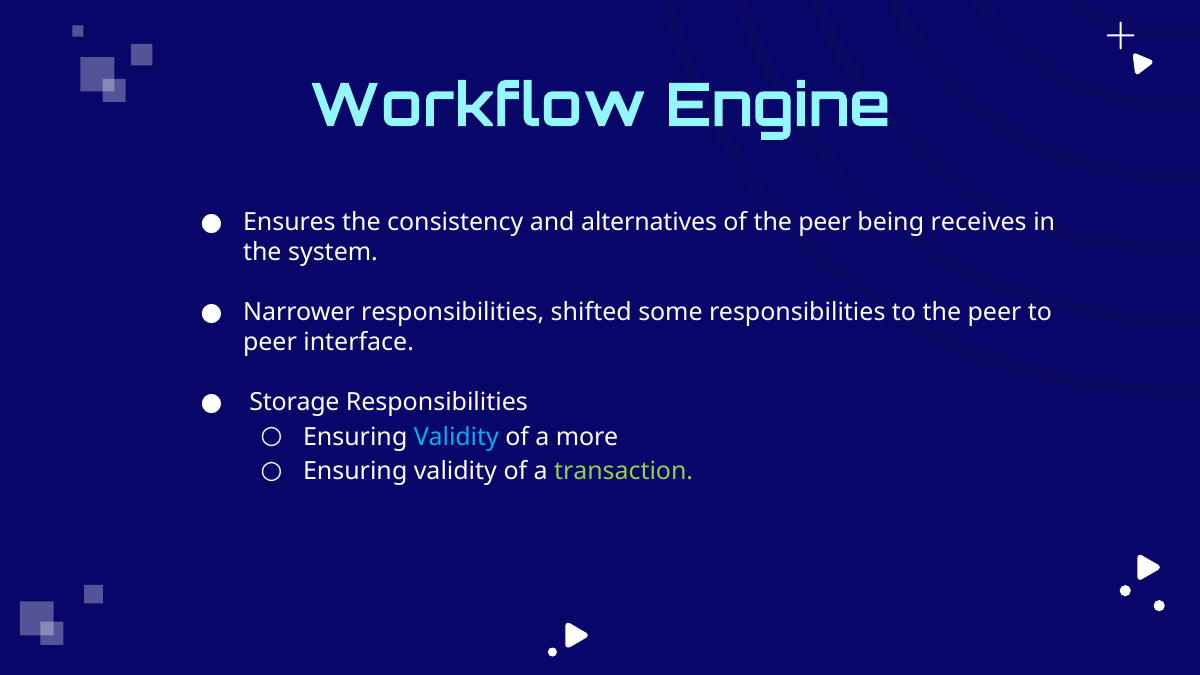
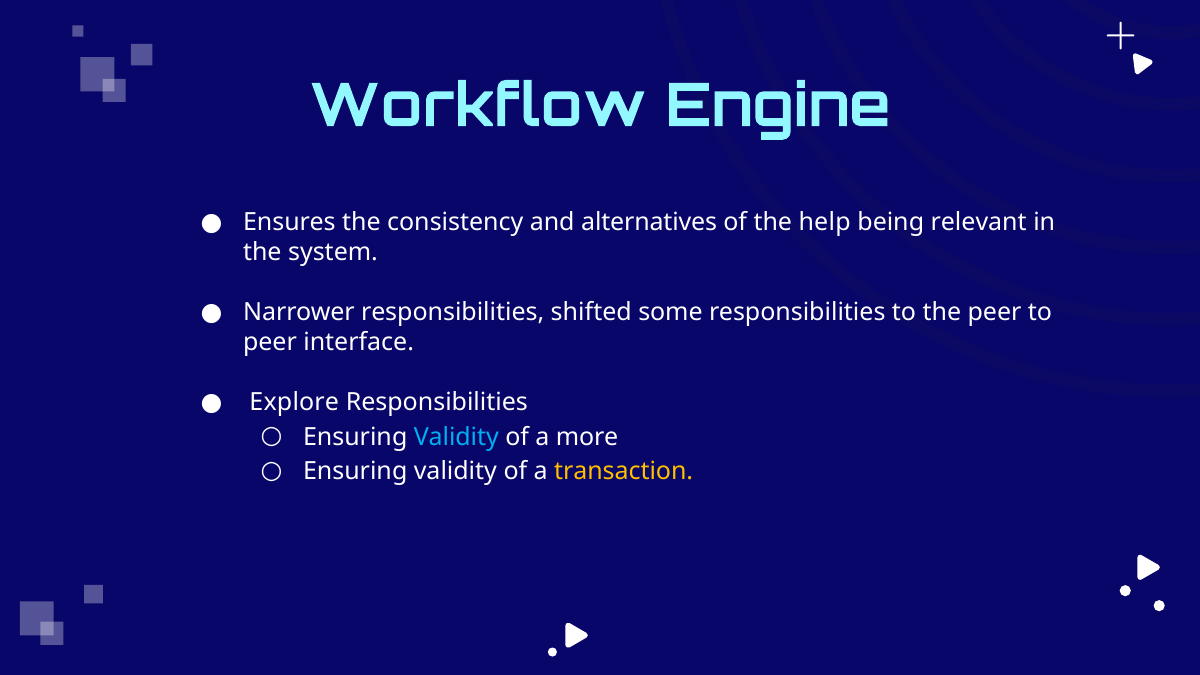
of the peer: peer -> help
receives: receives -> relevant
Storage: Storage -> Explore
transaction colour: light green -> yellow
